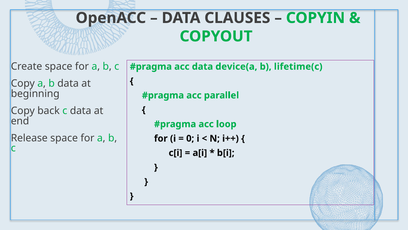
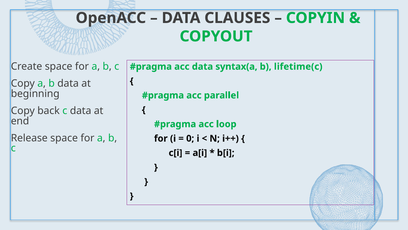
device(a: device(a -> syntax(a
